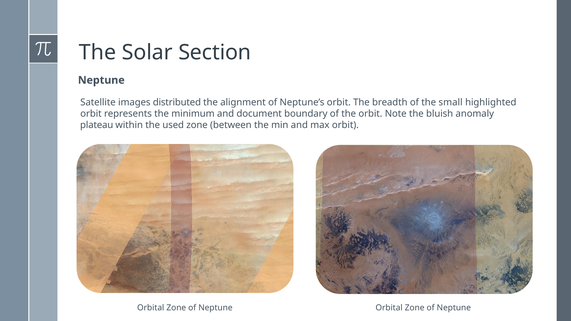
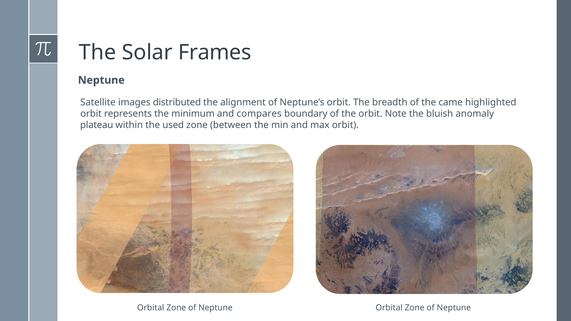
Section: Section -> Frames
small: small -> came
document: document -> compares
